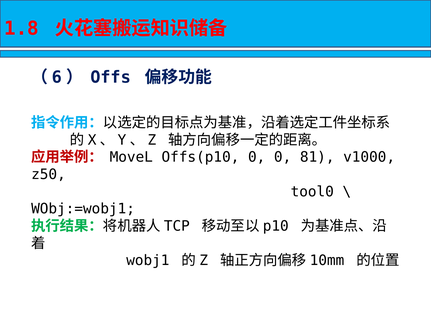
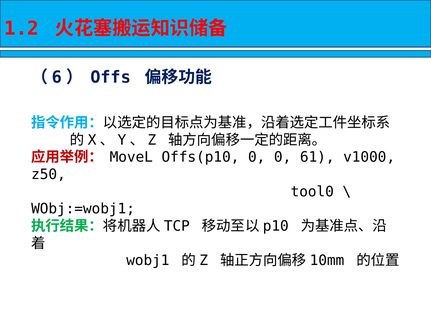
1.8: 1.8 -> 1.2
81: 81 -> 61
